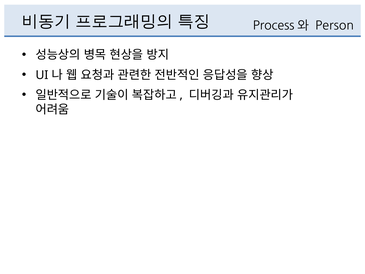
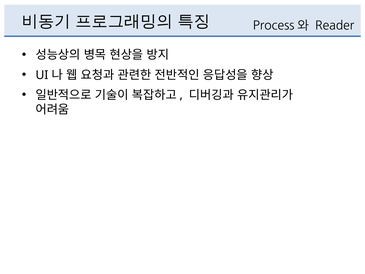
Person: Person -> Reader
